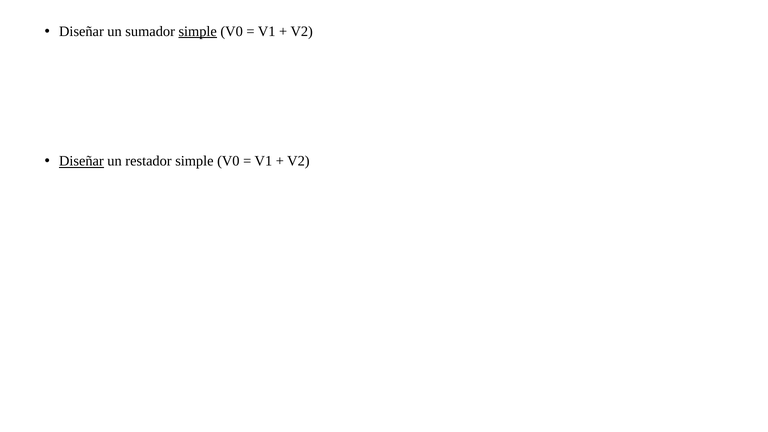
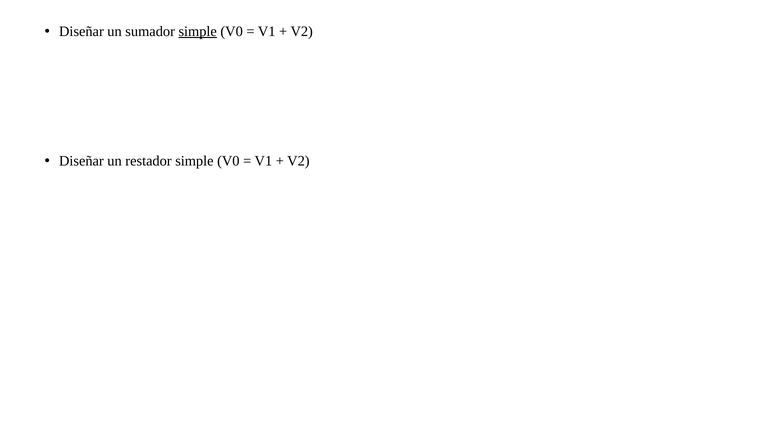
Diseñar at (81, 161) underline: present -> none
